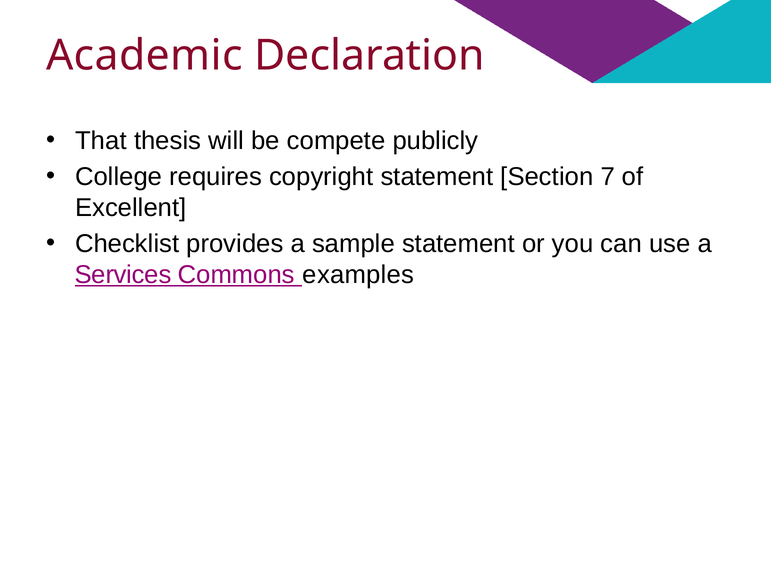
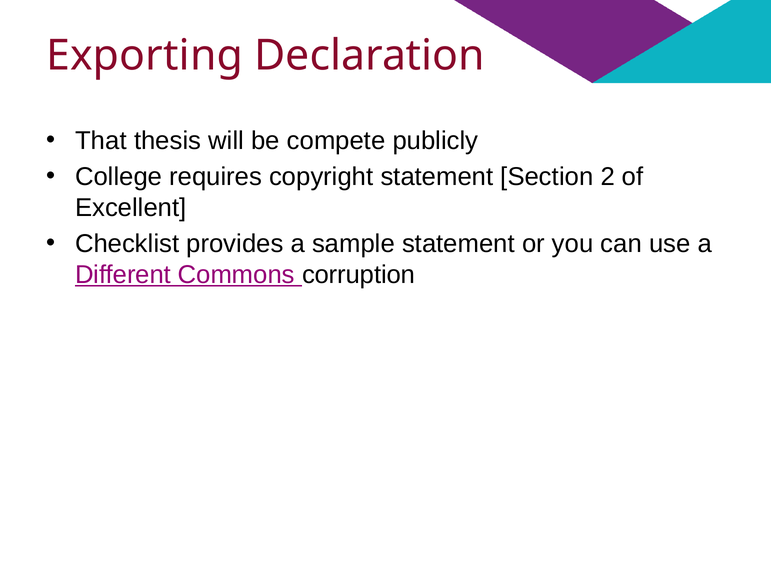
Academic: Academic -> Exporting
7: 7 -> 2
Services: Services -> Different
examples: examples -> corruption
